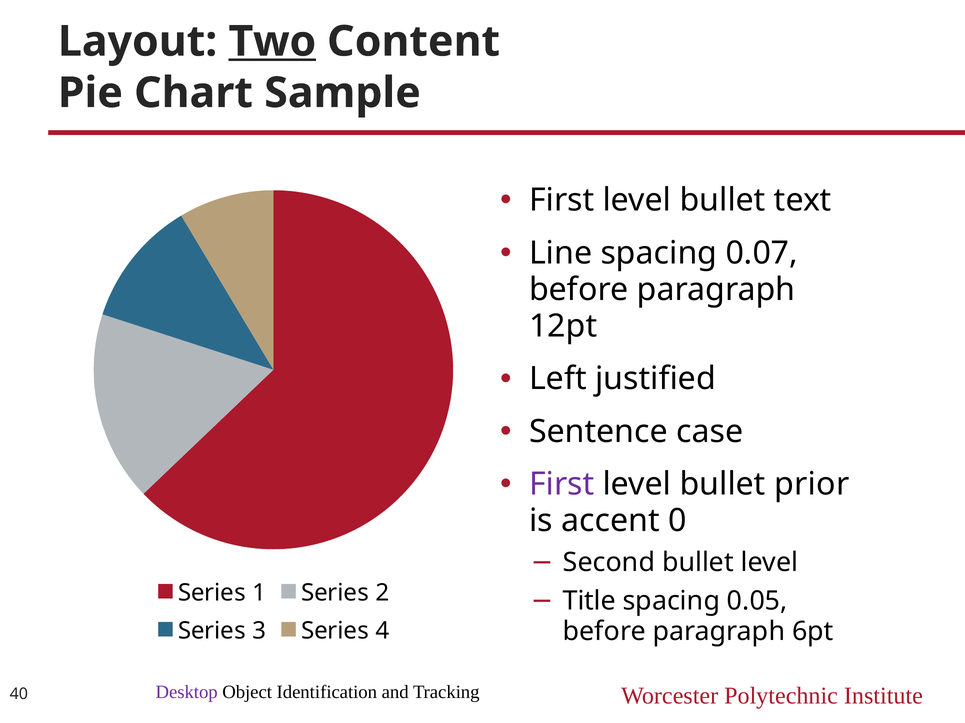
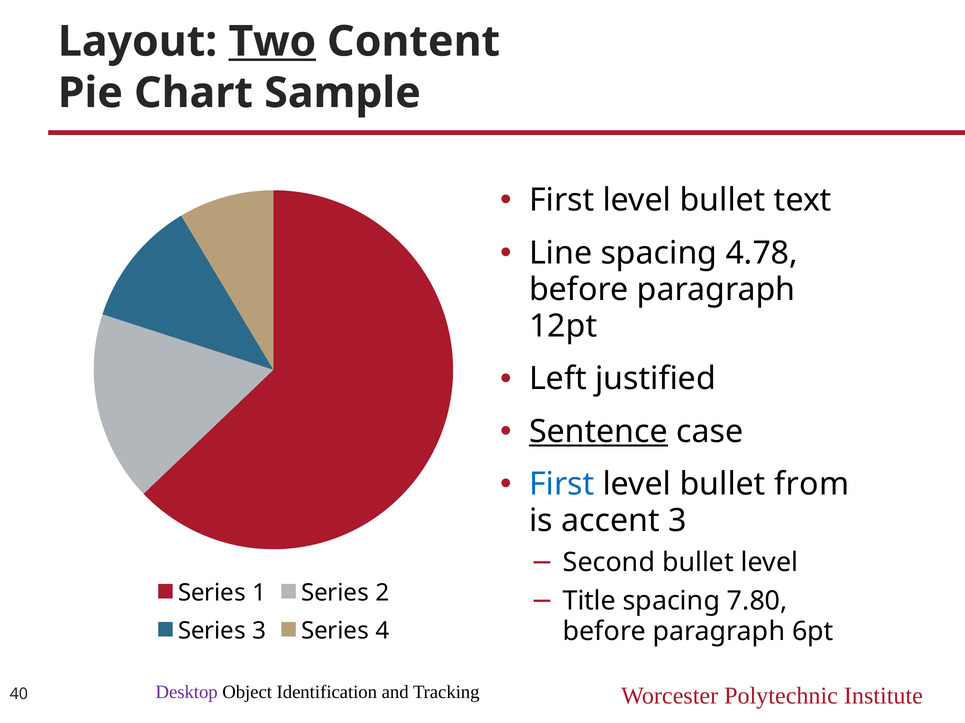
0.07: 0.07 -> 4.78
Sentence underline: none -> present
First at (562, 485) colour: purple -> blue
prior: prior -> from
accent 0: 0 -> 3
0.05: 0.05 -> 7.80
